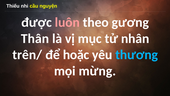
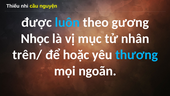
luôn colour: pink -> light blue
Thân: Thân -> Nhọc
mừng: mừng -> ngoãn
